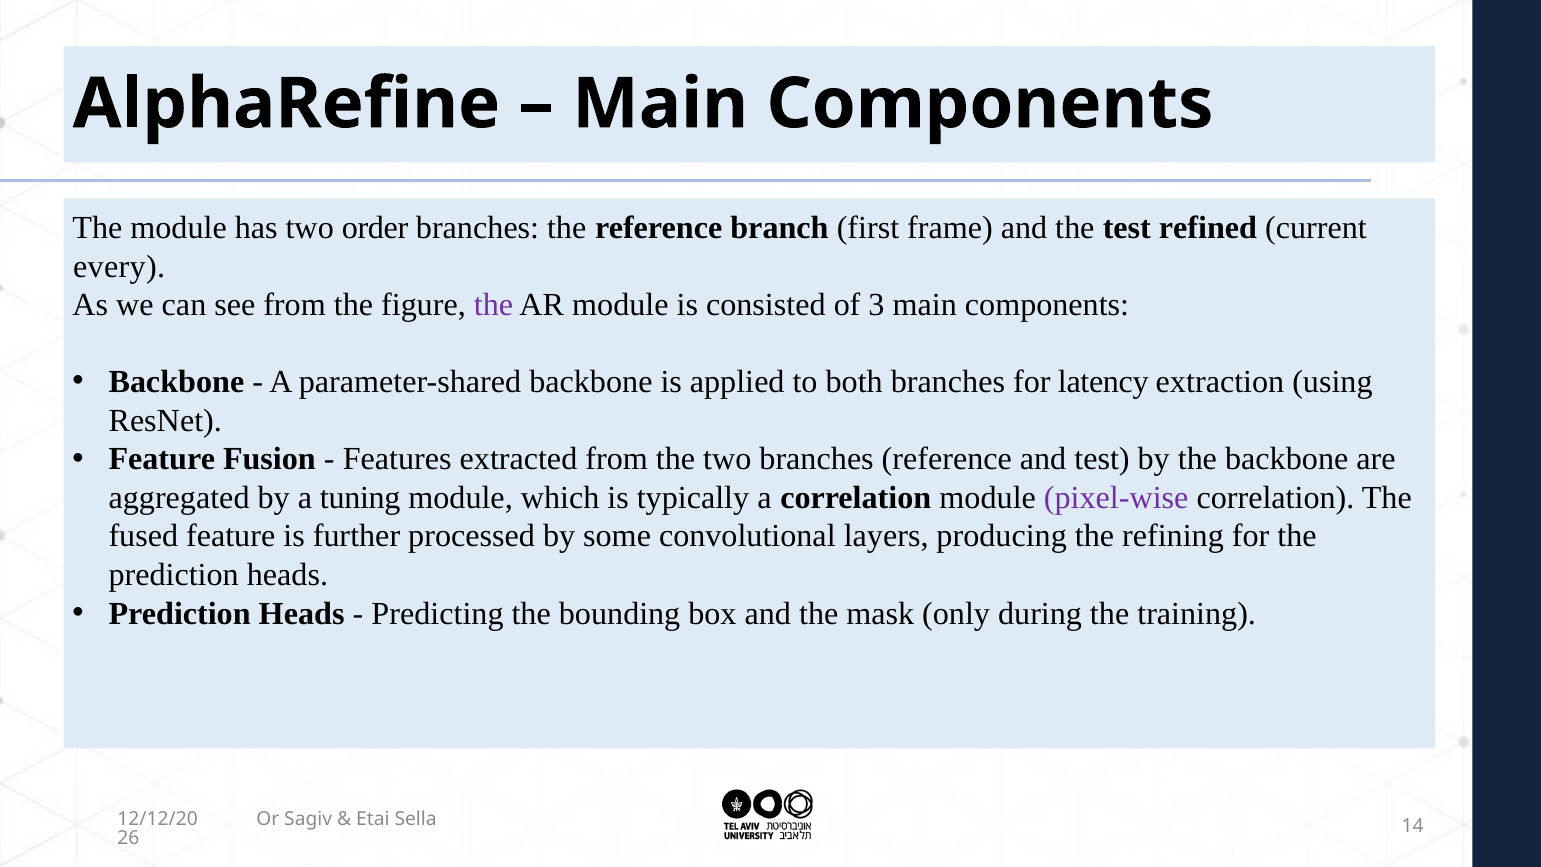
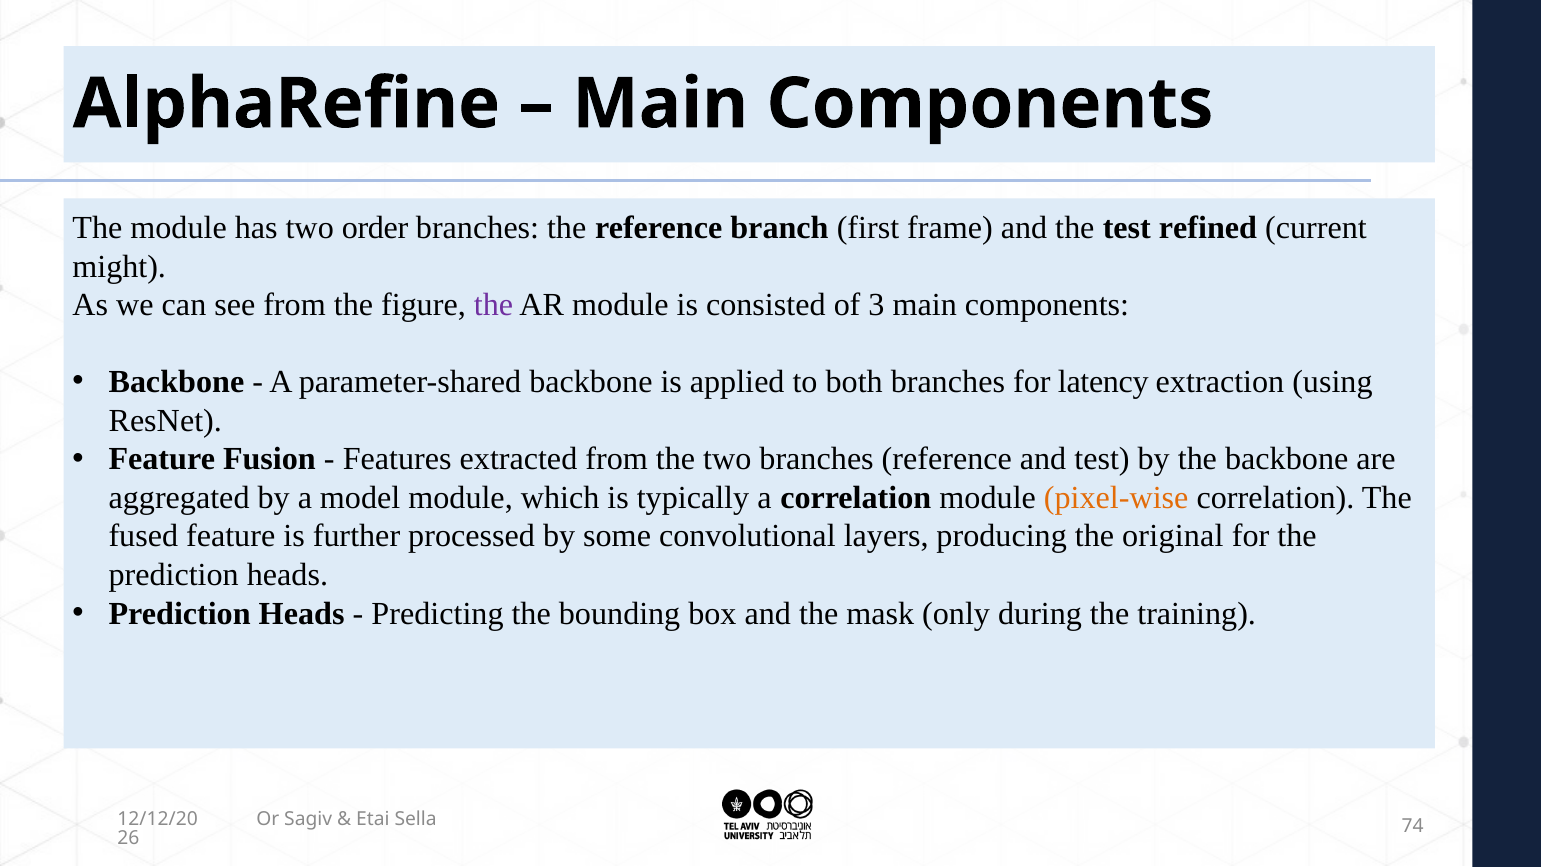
every: every -> might
tuning: tuning -> model
pixel-wise colour: purple -> orange
refining: refining -> original
14: 14 -> 74
